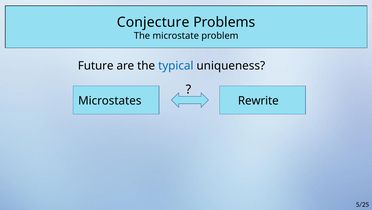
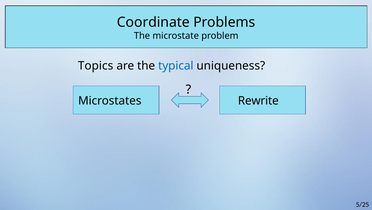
Conjecture: Conjecture -> Coordinate
Future: Future -> Topics
